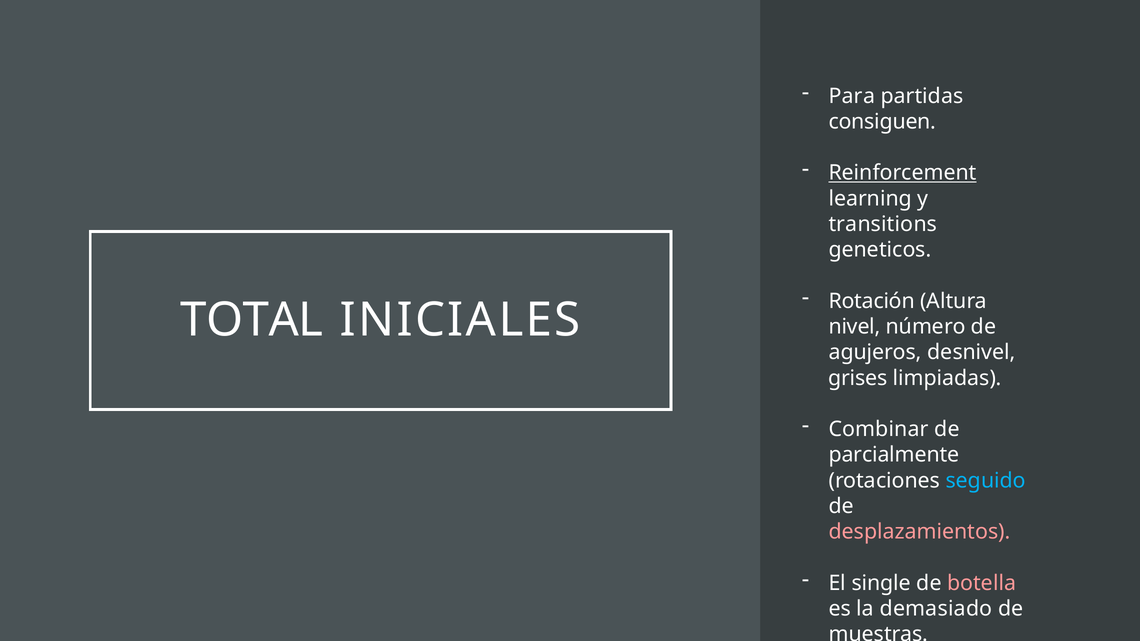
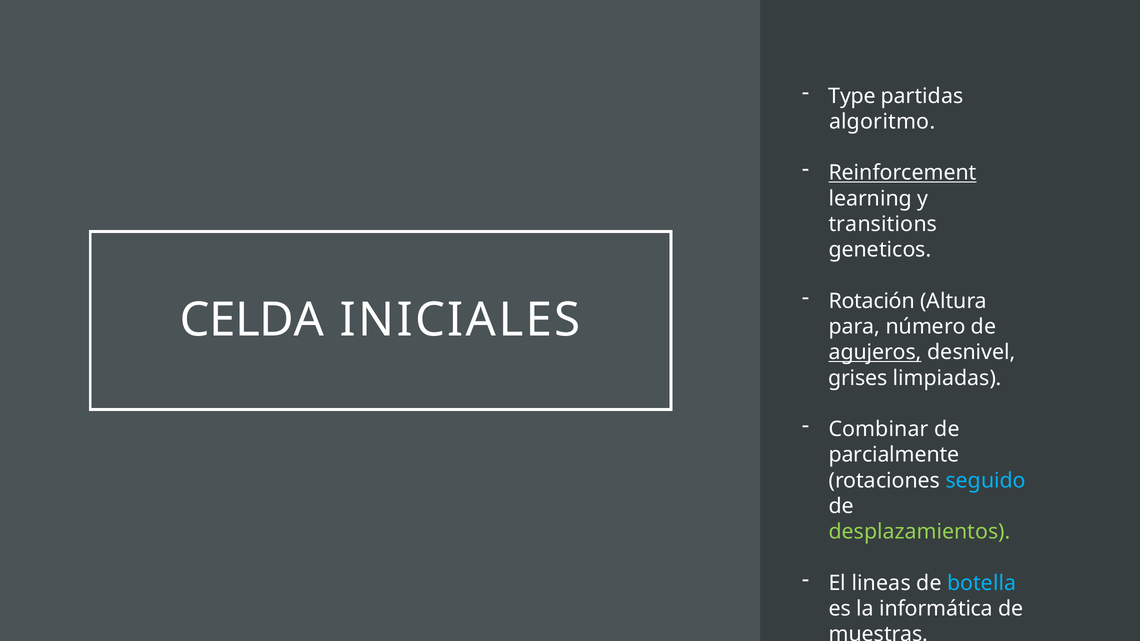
Para: Para -> Type
consiguen: consiguen -> algoritmo
TOTAL: TOTAL -> CELDA
nivel: nivel -> para
agujeros underline: none -> present
desplazamientos colour: pink -> light green
single: single -> lineas
botella colour: pink -> light blue
demasiado: demasiado -> informática
